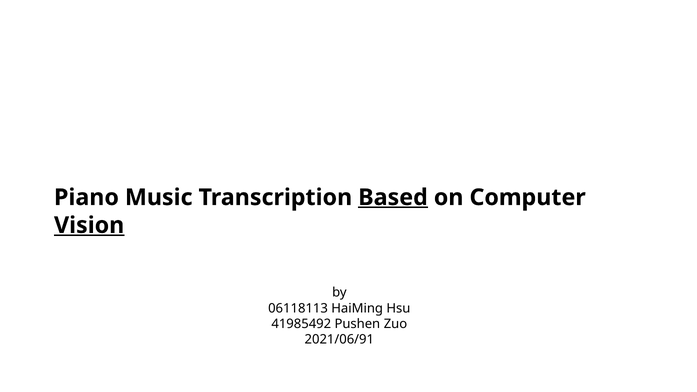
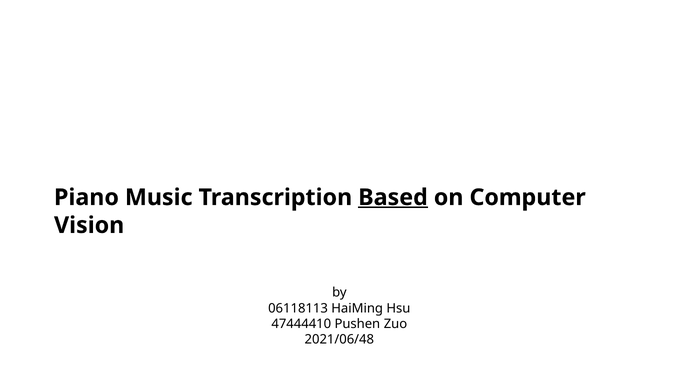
Vision underline: present -> none
41985492: 41985492 -> 47444410
2021/06/91: 2021/06/91 -> 2021/06/48
